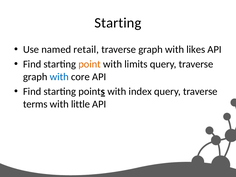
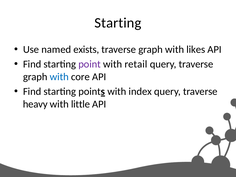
retail: retail -> exists
point colour: orange -> purple
limits: limits -> retail
terms: terms -> heavy
